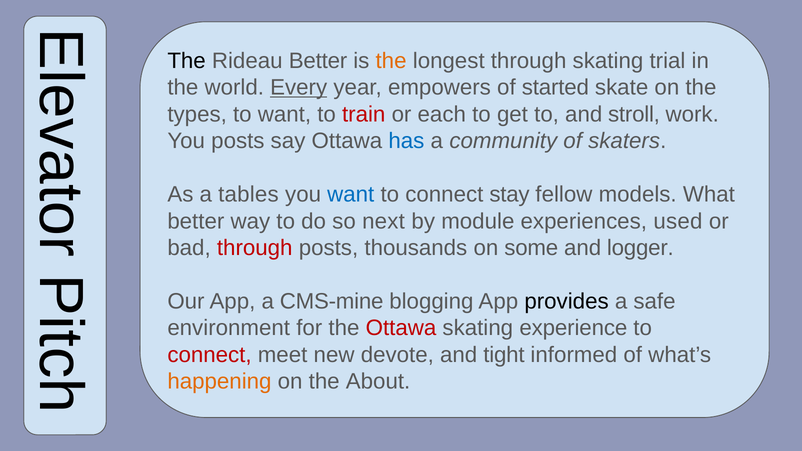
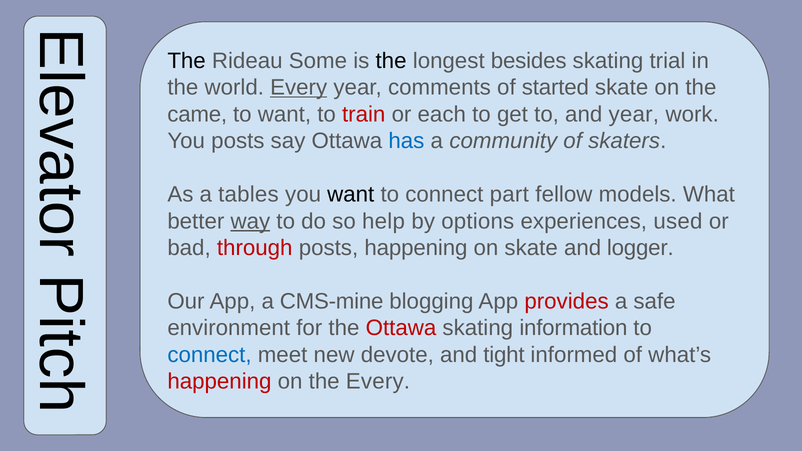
Rideau Better: Better -> Some
the at (391, 61) colour: orange -> black
longest through: through -> besides
empowers: empowers -> comments
types: types -> came
and stroll: stroll -> year
want at (351, 195) colour: blue -> black
stay: stay -> part
way underline: none -> present
next: next -> help
module: module -> options
posts thousands: thousands -> happening
on some: some -> skate
provides colour: black -> red
experience: experience -> information
connect at (209, 355) colour: red -> blue
happening at (219, 382) colour: orange -> red
the About: About -> Every
